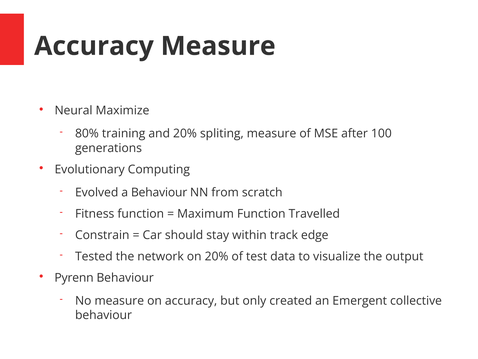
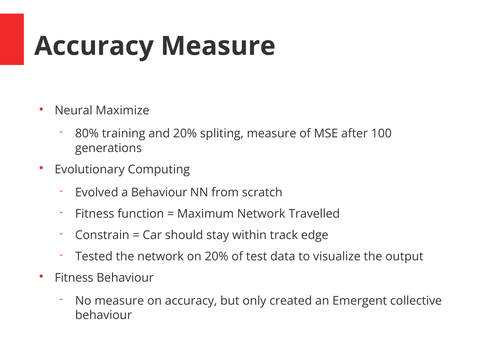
Maximum Function: Function -> Network
Pyrenn at (74, 277): Pyrenn -> Fitness
